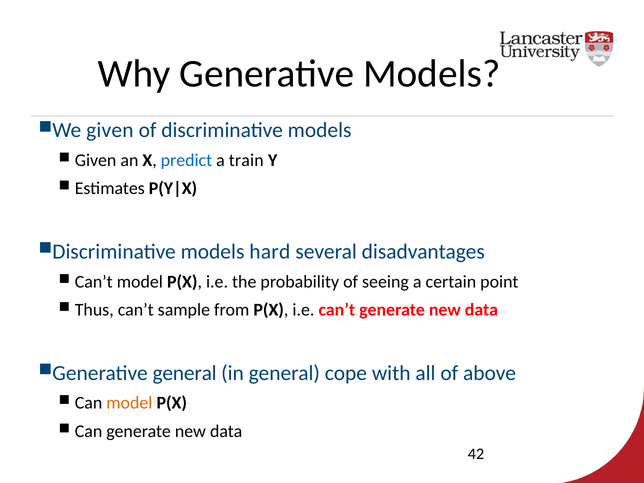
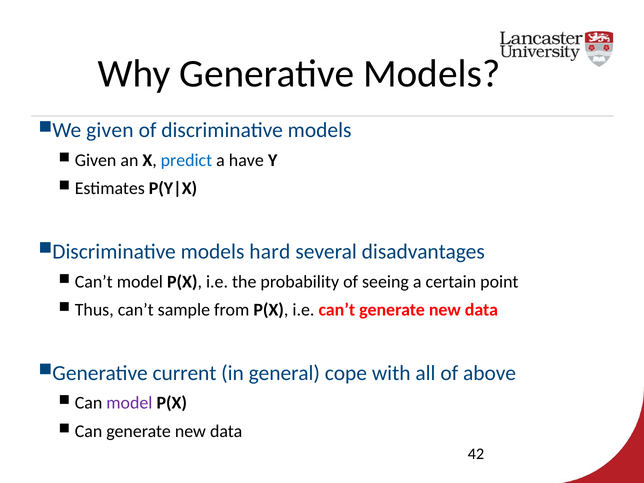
train: train -> have
general at (185, 373): general -> current
model at (129, 403) colour: orange -> purple
